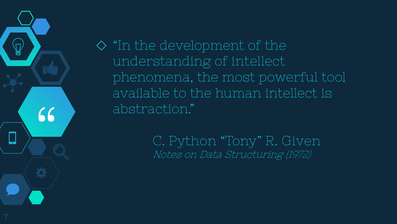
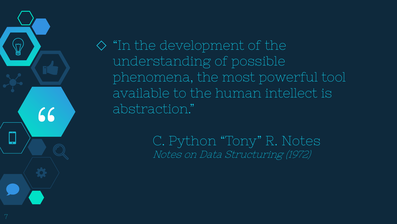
of intellect: intellect -> possible
R Given: Given -> Notes
